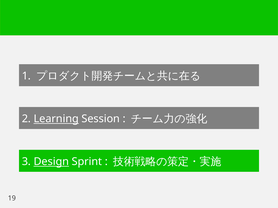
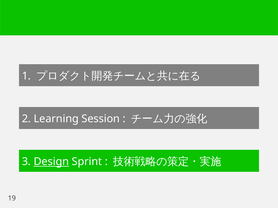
Learning underline: present -> none
